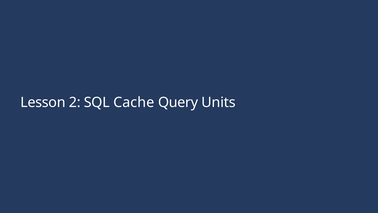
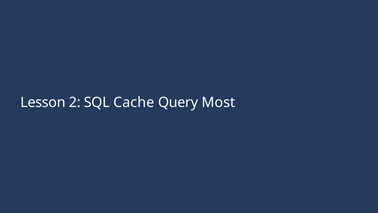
Units: Units -> Most
